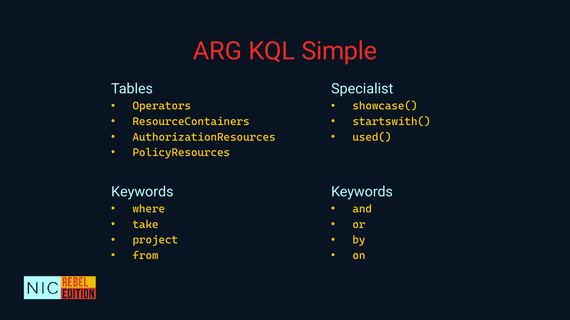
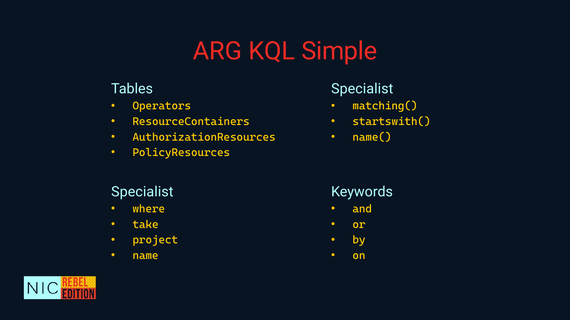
showcase(: showcase( -> matching(
used(: used( -> name(
Keywords at (142, 192): Keywords -> Specialist
from: from -> name
